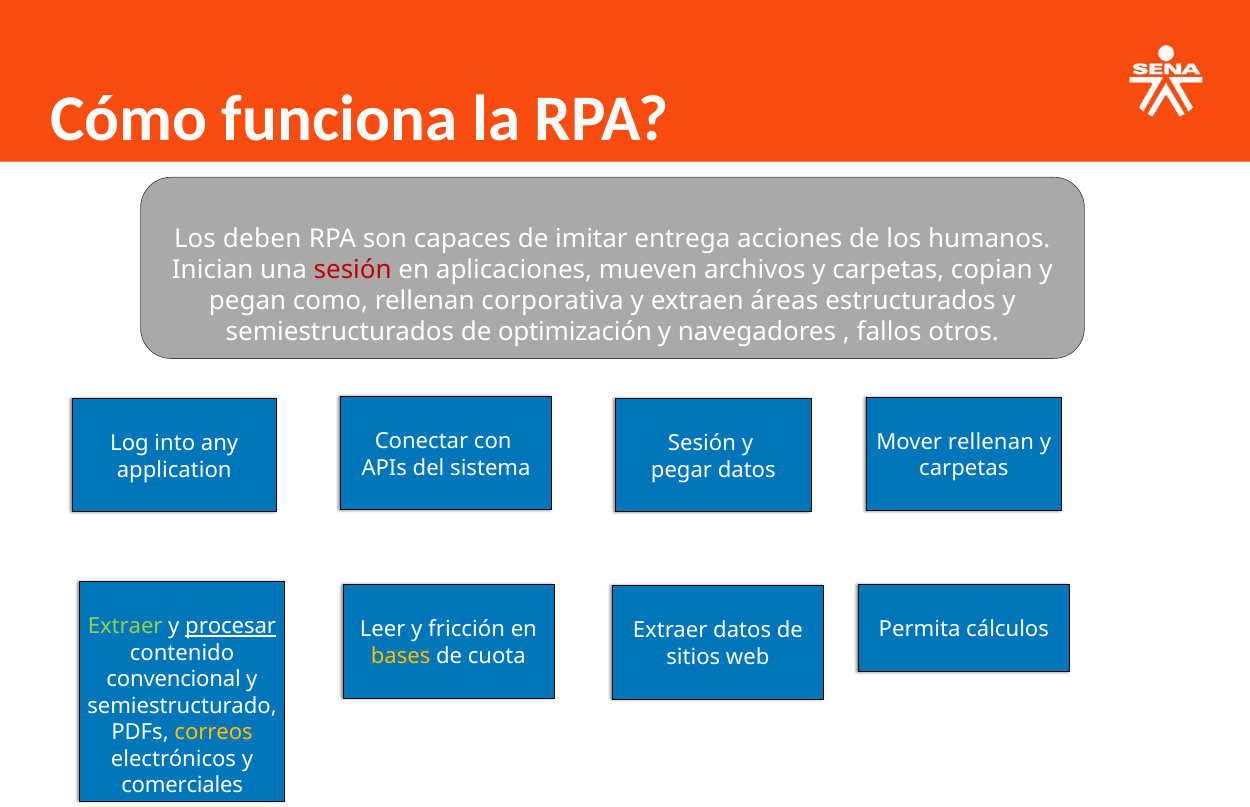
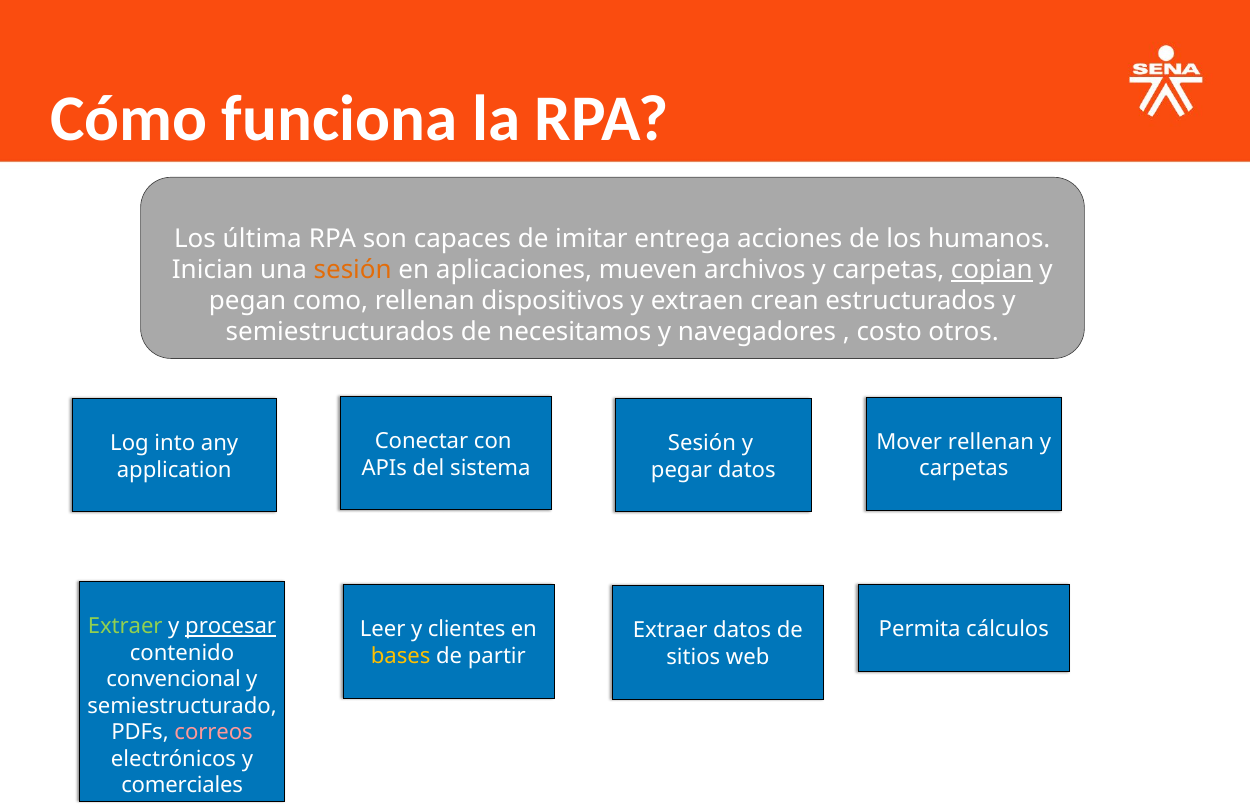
deben: deben -> última
sesión at (353, 270) colour: red -> orange
copian underline: none -> present
corporativa: corporativa -> dispositivos
áreas: áreas -> crean
optimización: optimización -> necesitamos
fallos: fallos -> costo
fricción: fricción -> clientes
cuota: cuota -> partir
correos colour: yellow -> pink
